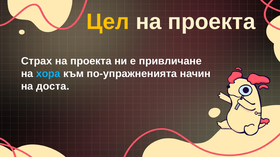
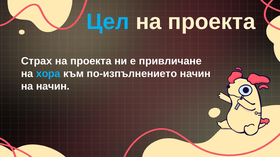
Цел colour: yellow -> light blue
по-упражненията: по-упражненията -> по-изпълнението
на доста: доста -> начин
